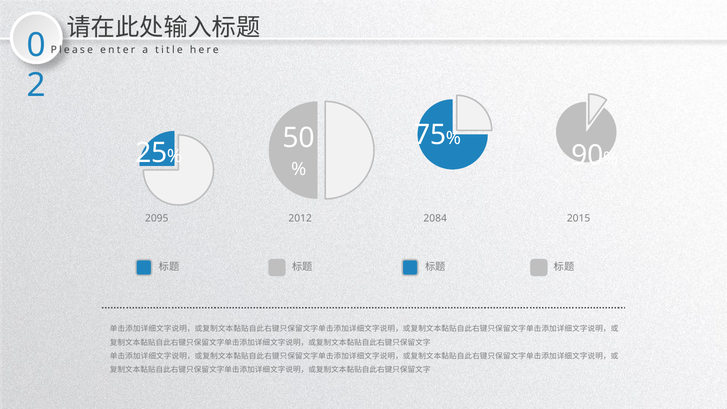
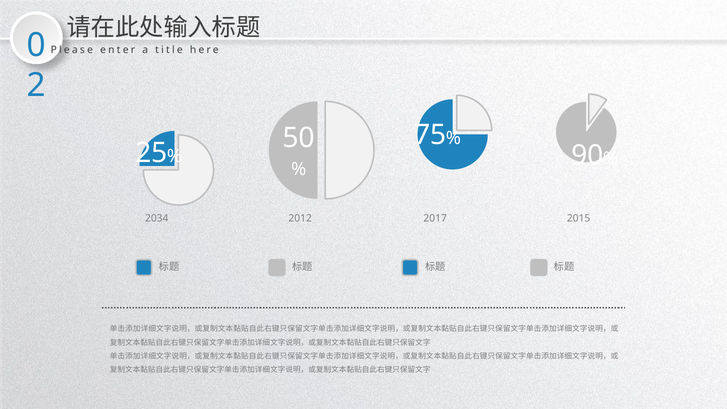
2095: 2095 -> 2034
2084: 2084 -> 2017
